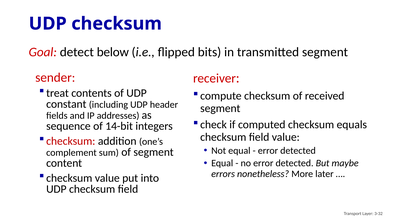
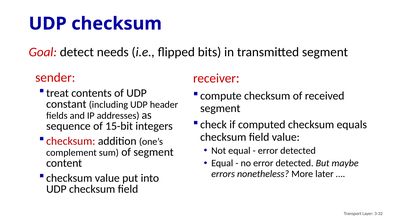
below: below -> needs
14-bit: 14-bit -> 15-bit
